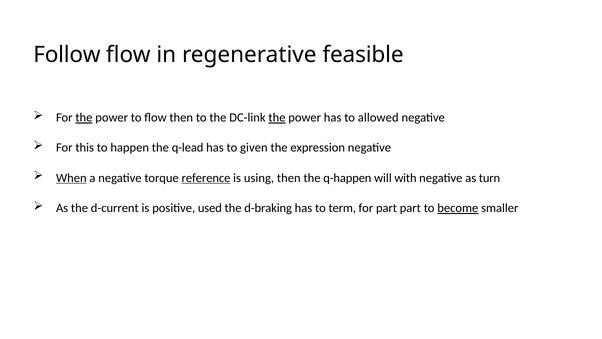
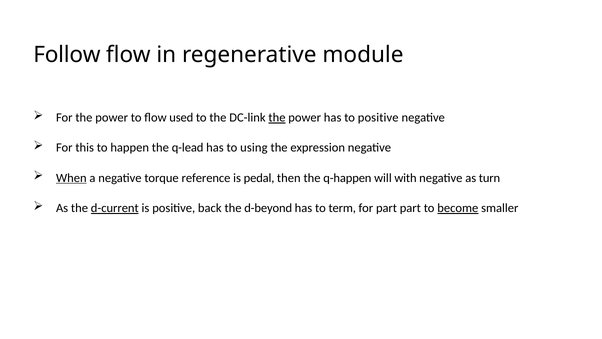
feasible: feasible -> module
the at (84, 117) underline: present -> none
flow then: then -> used
to allowed: allowed -> positive
given: given -> using
reference underline: present -> none
using: using -> pedal
d-current underline: none -> present
used: used -> back
d-braking: d-braking -> d-beyond
